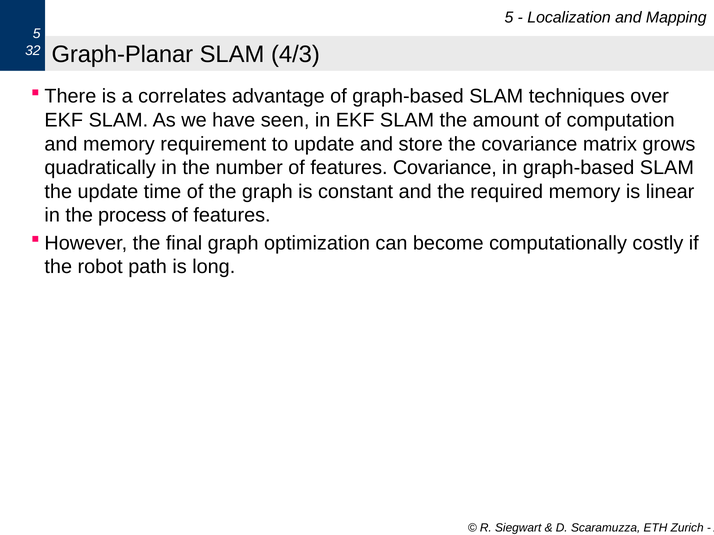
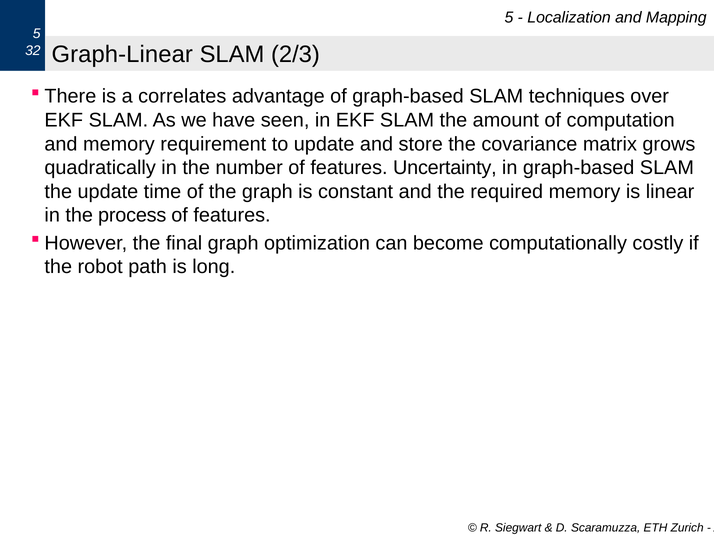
Graph-Planar: Graph-Planar -> Graph-Linear
4/3: 4/3 -> 2/3
features Covariance: Covariance -> Uncertainty
